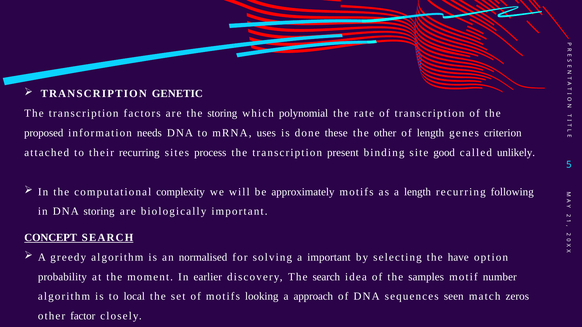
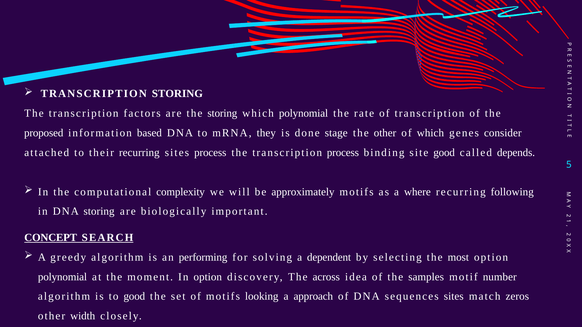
TRANSCRIPTION GENETIC: GENETIC -> STORING
needs: needs -> based
uses: uses -> they
these: these -> stage
of length: length -> which
criterion: criterion -> consider
transcription present: present -> process
unlikely: unlikely -> depends
a length: length -> where
normalised: normalised -> performing
a important: important -> dependent
have: have -> most
probability at (62, 277): probability -> polynomial
In earlier: earlier -> option
The search: search -> across
to local: local -> good
sequences seen: seen -> sites
factor: factor -> width
